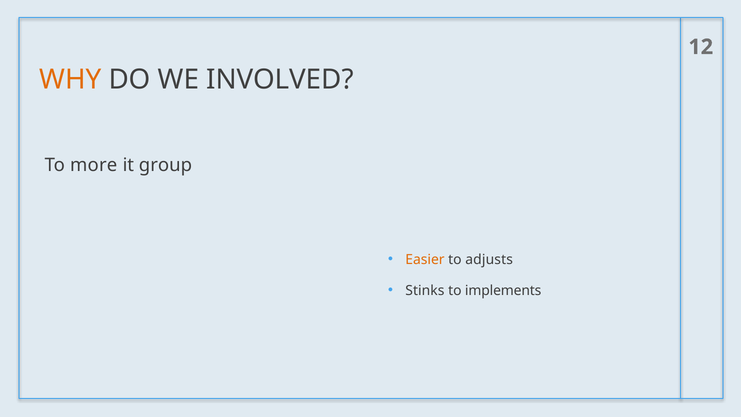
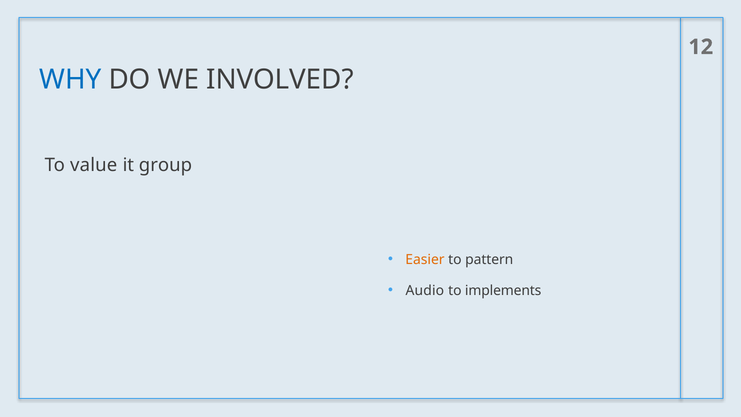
WHY colour: orange -> blue
more: more -> value
adjusts: adjusts -> pattern
Stinks: Stinks -> Audio
